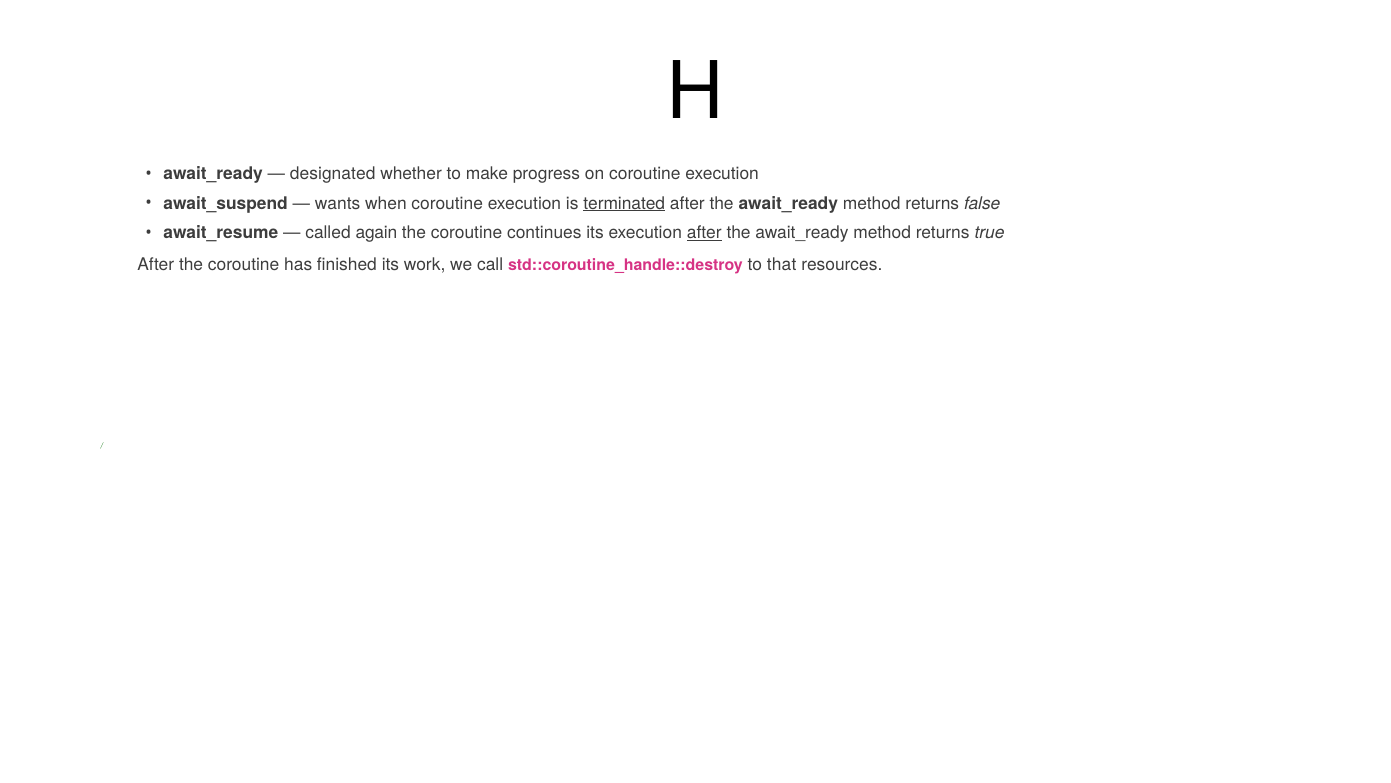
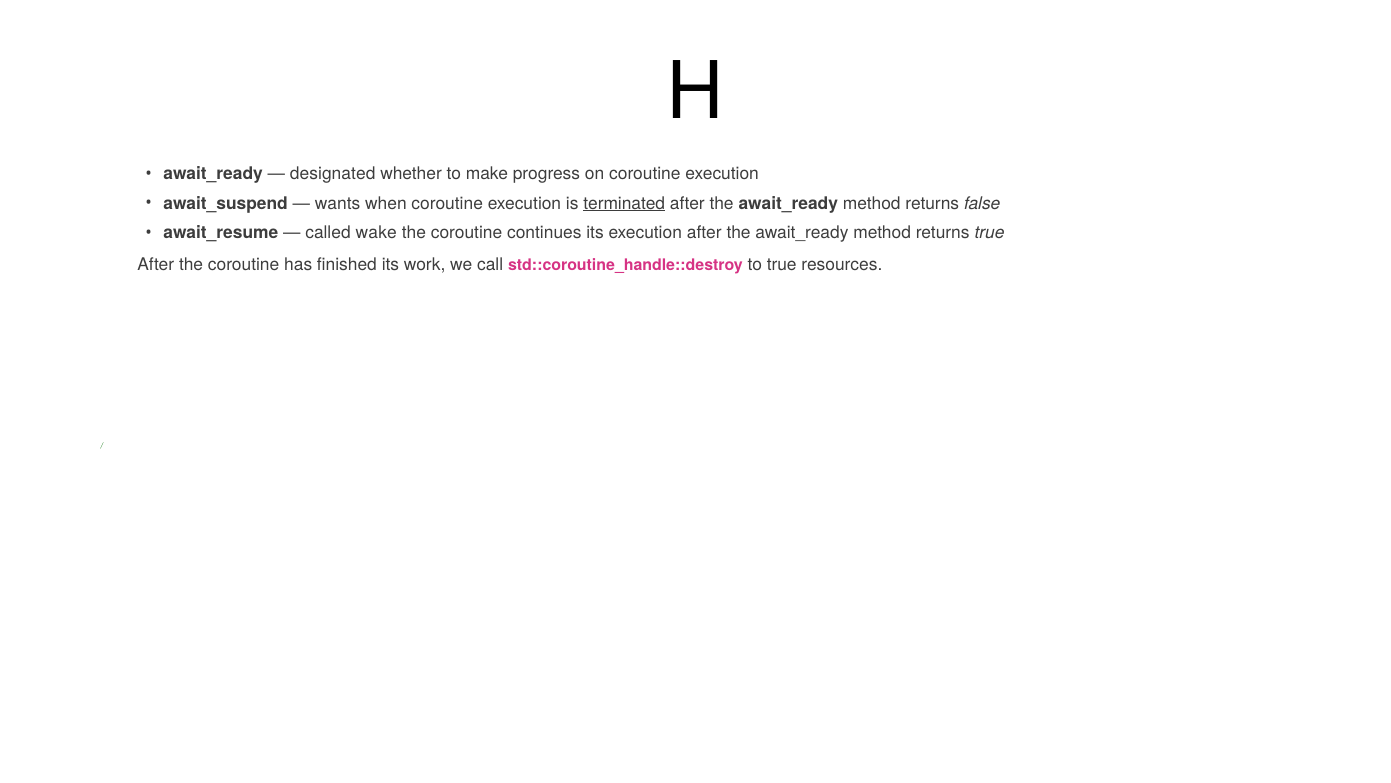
again: again -> wake
after at (704, 233) underline: present -> none
to that: that -> true
